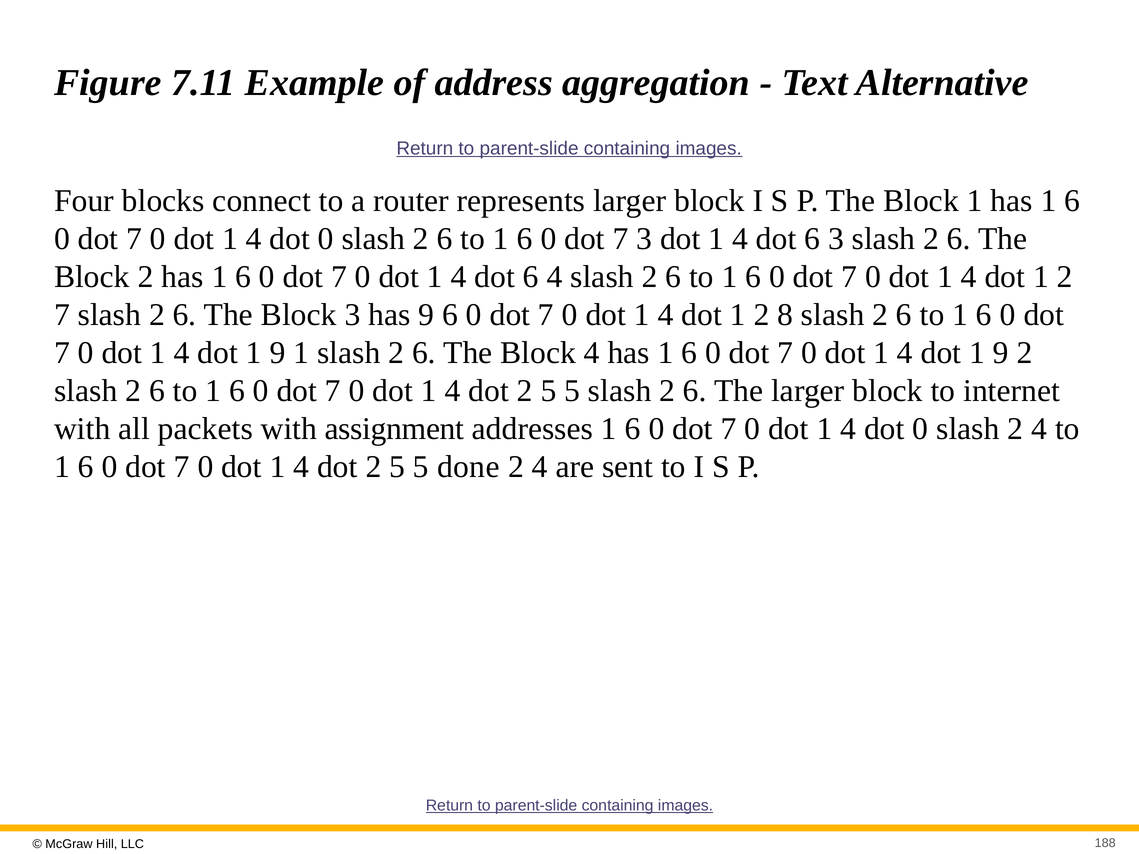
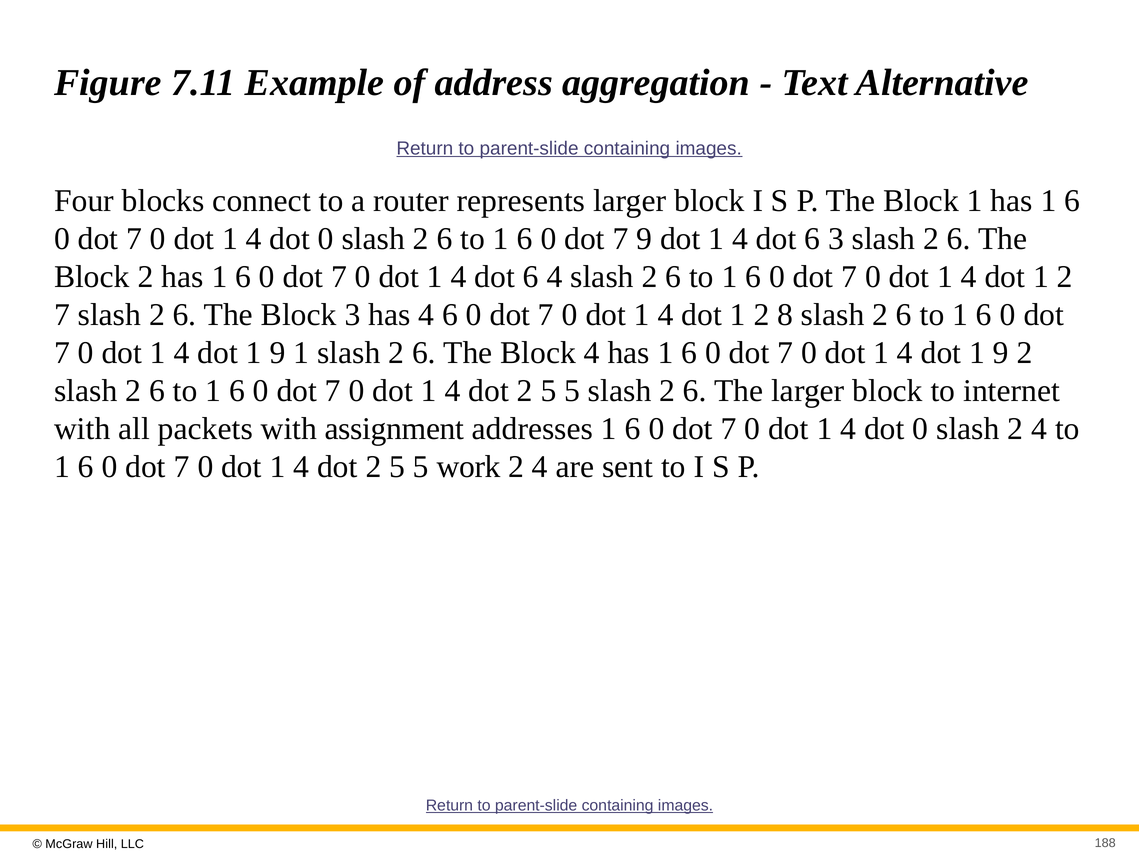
7 3: 3 -> 9
has 9: 9 -> 4
done: done -> work
